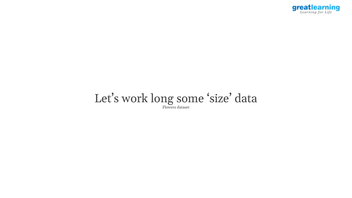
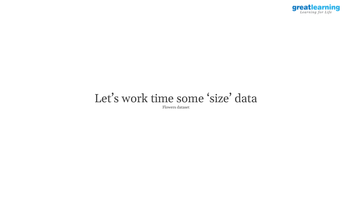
long: long -> time
